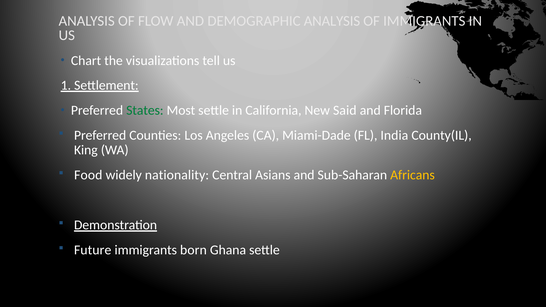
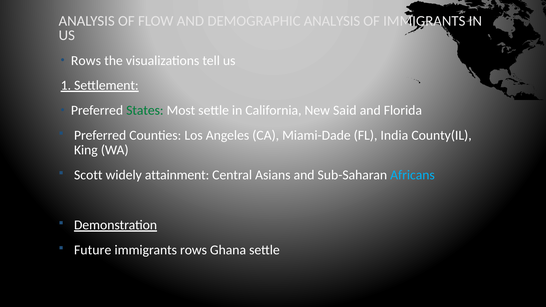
Chart at (86, 61): Chart -> Rows
Food: Food -> Scott
nationality: nationality -> attainment
Africans colour: yellow -> light blue
immigrants born: born -> rows
